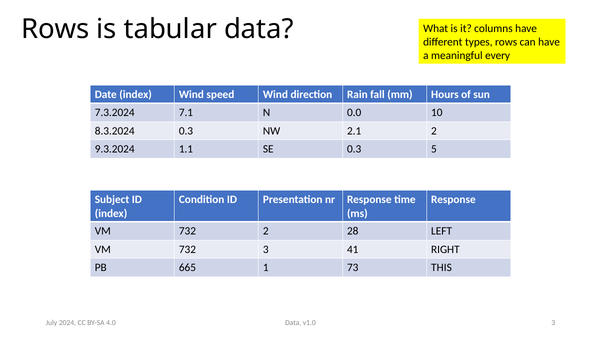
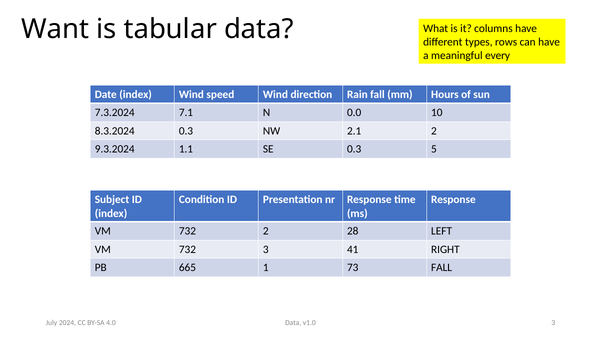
Rows at (55, 29): Rows -> Want
73 THIS: THIS -> FALL
